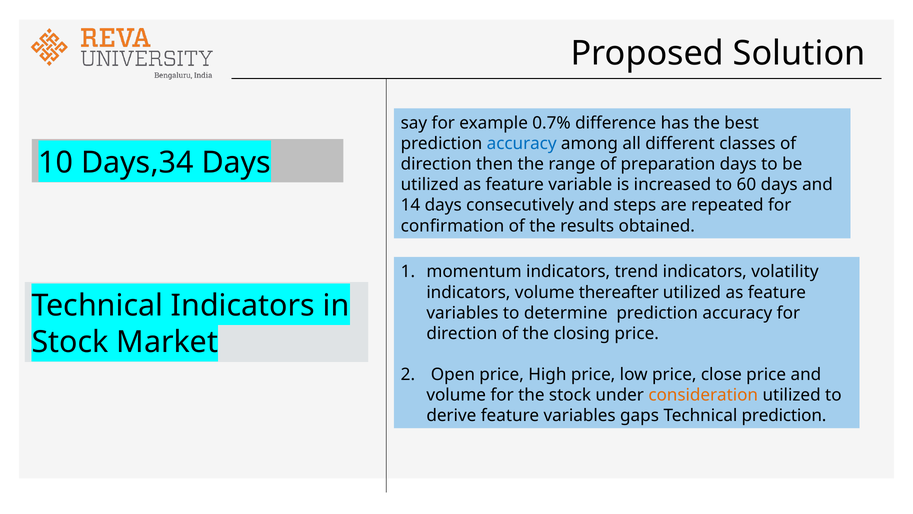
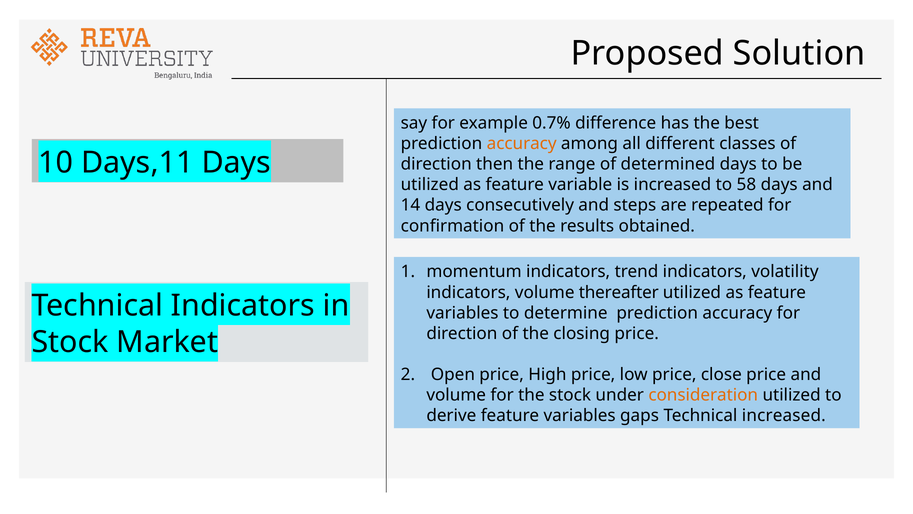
accuracy at (522, 144) colour: blue -> orange
Days,34: Days,34 -> Days,11
preparation: preparation -> determined
60: 60 -> 58
Technical prediction: prediction -> increased
